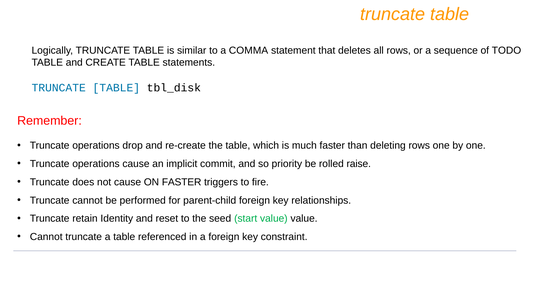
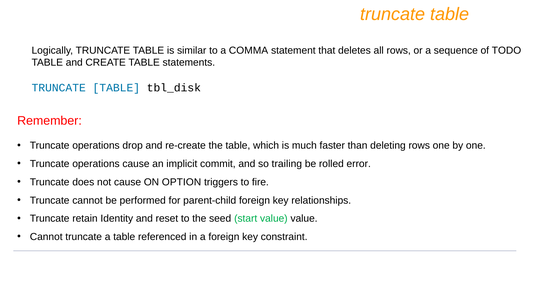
priority: priority -> trailing
raise: raise -> error
ON FASTER: FASTER -> OPTION
